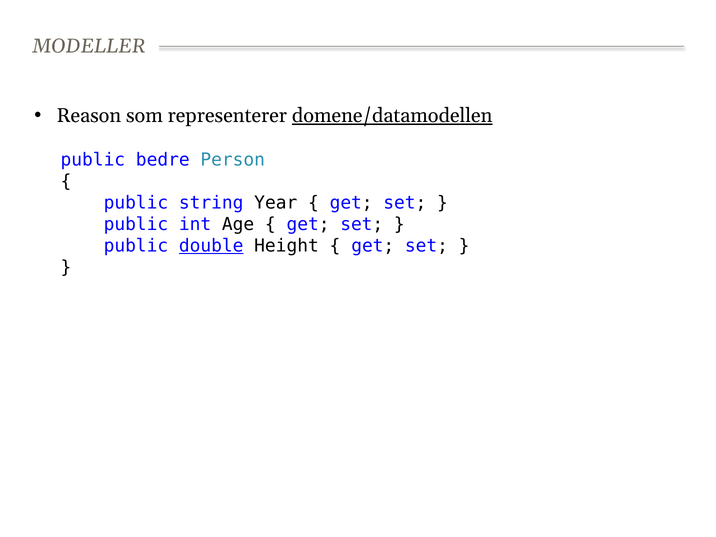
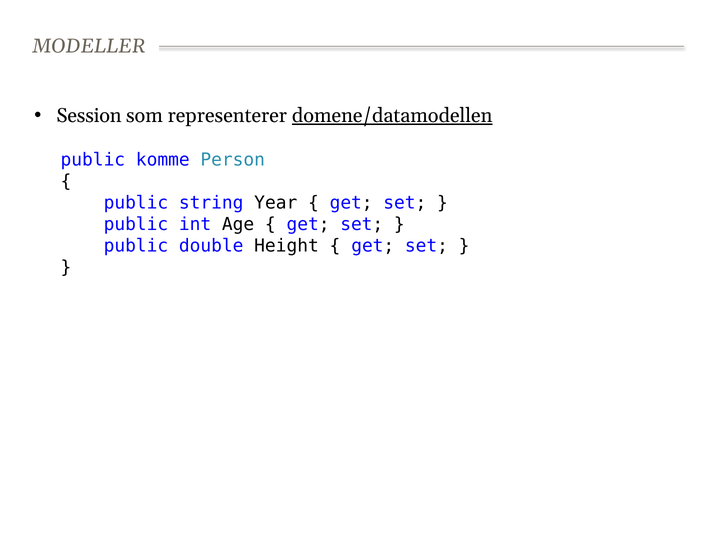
Reason: Reason -> Session
bedre: bedre -> komme
double underline: present -> none
